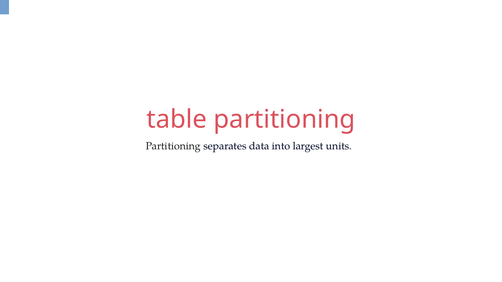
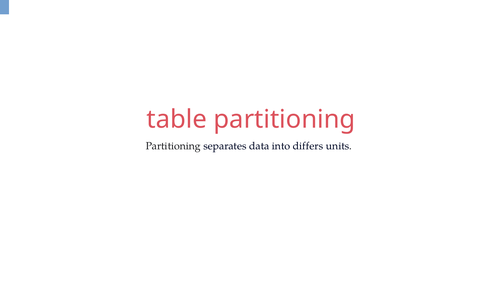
largest: largest -> differs
